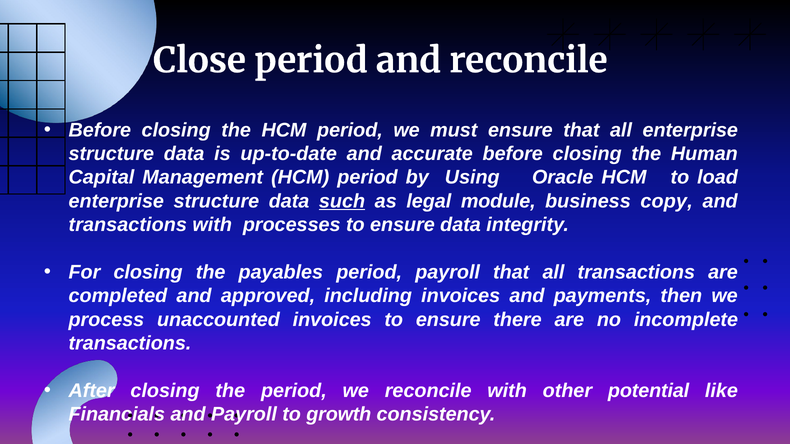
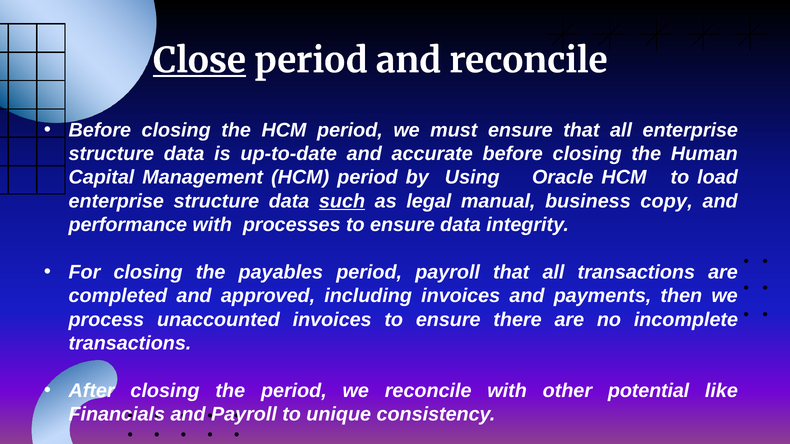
Close underline: none -> present
module: module -> manual
transactions at (128, 225): transactions -> performance
growth: growth -> unique
